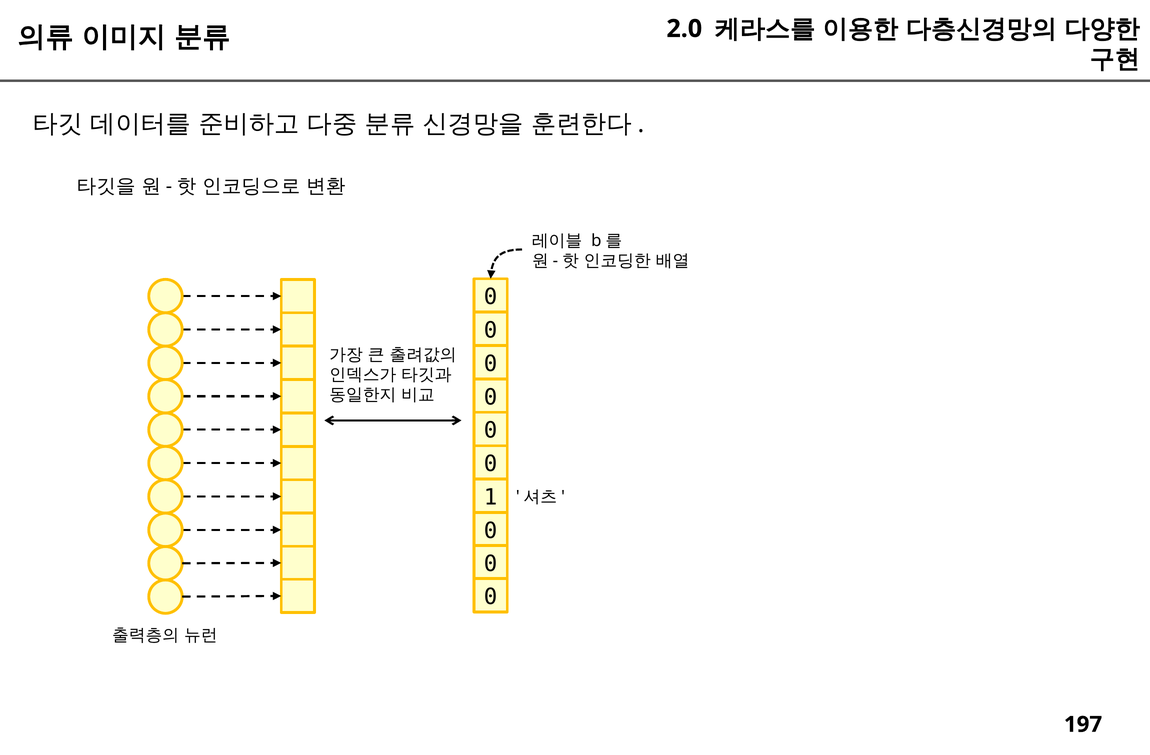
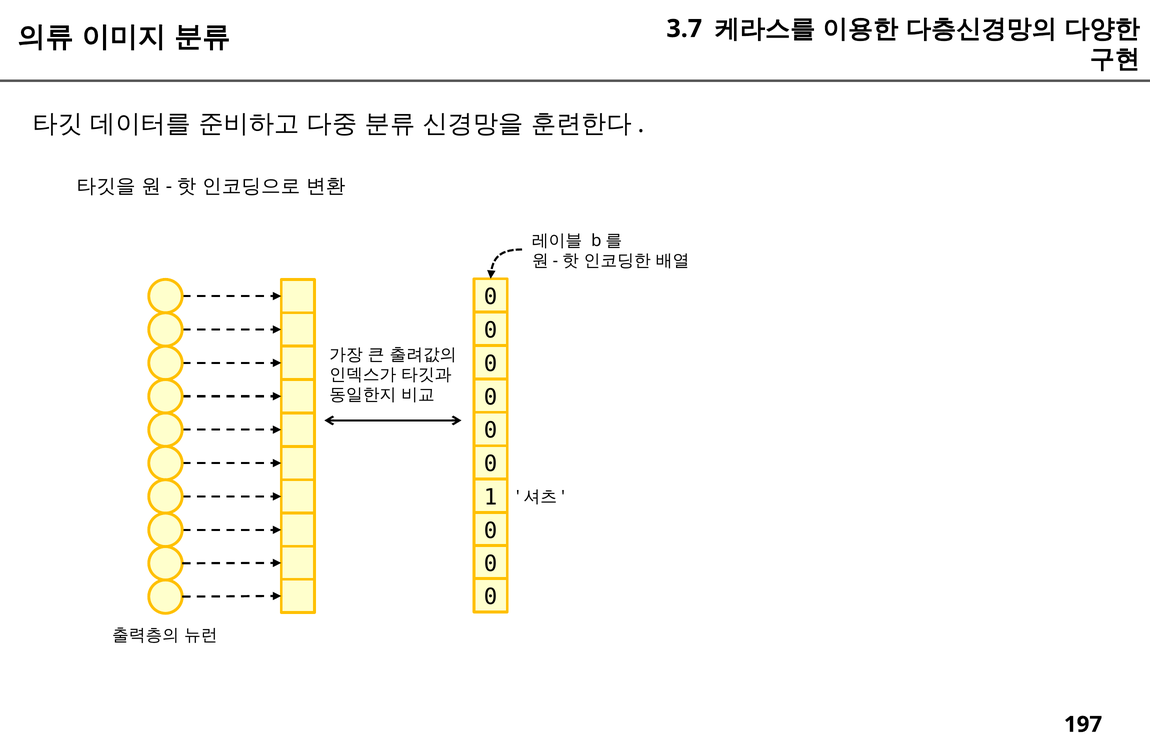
2.0: 2.0 -> 3.7
